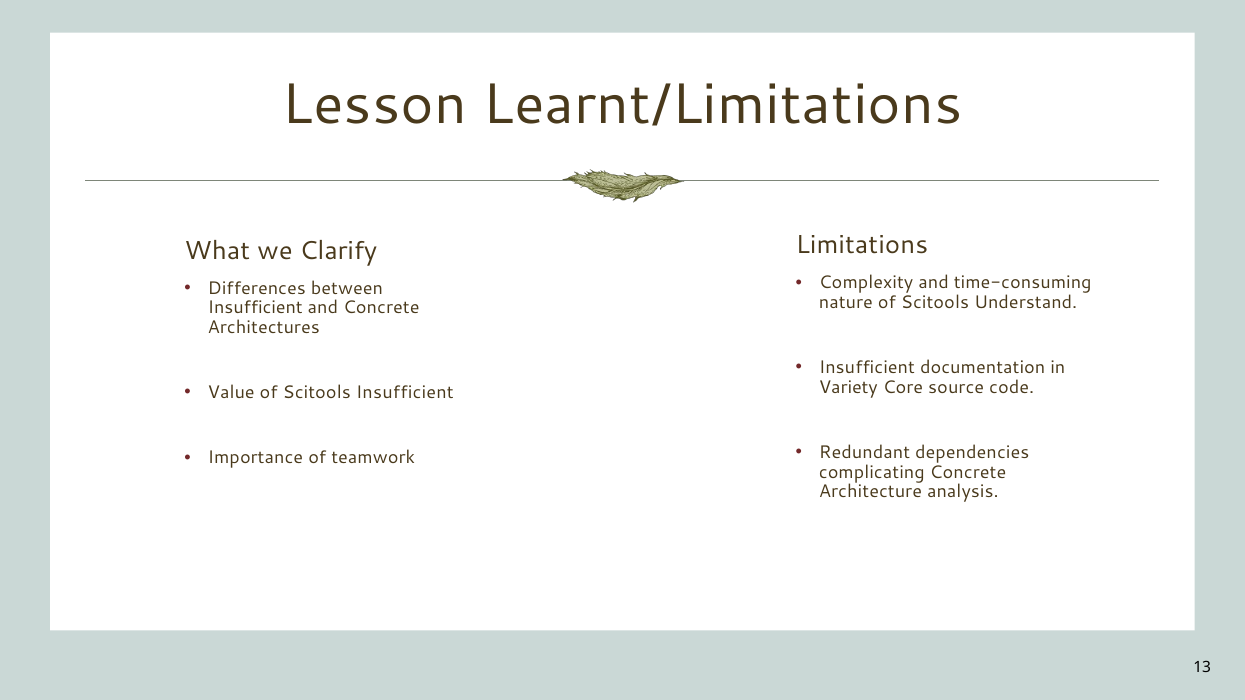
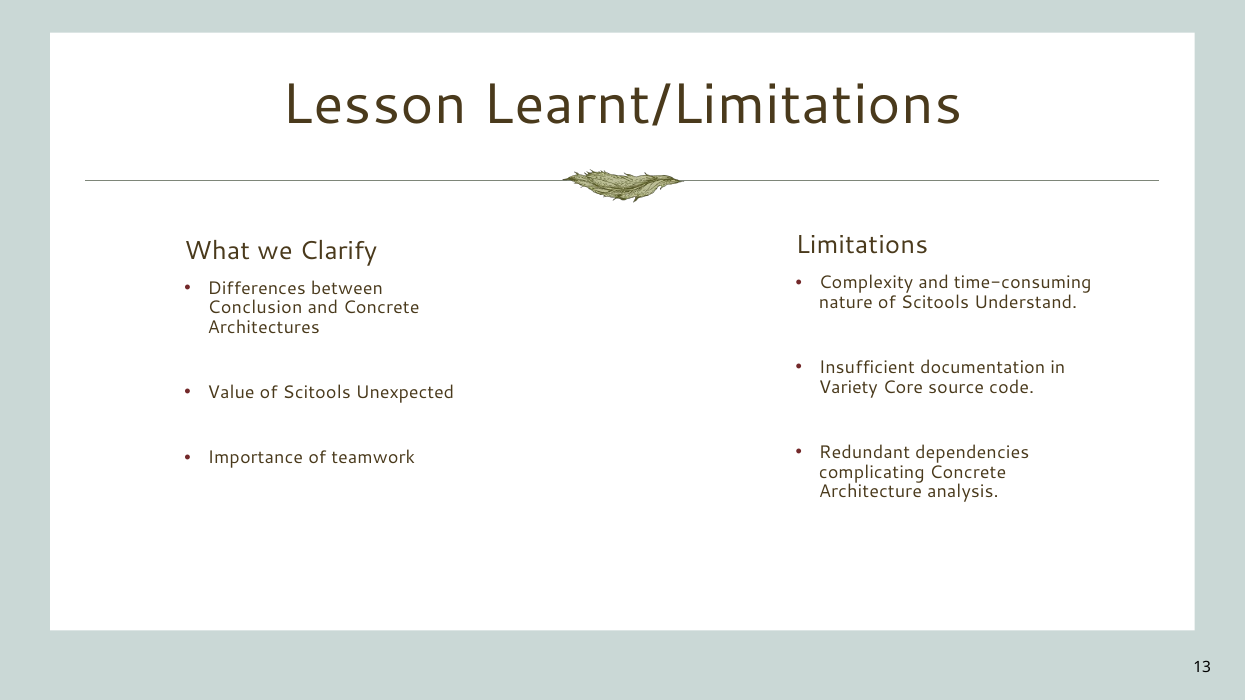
Insufficient at (255, 308): Insufficient -> Conclusion
Scitools Insufficient: Insufficient -> Unexpected
